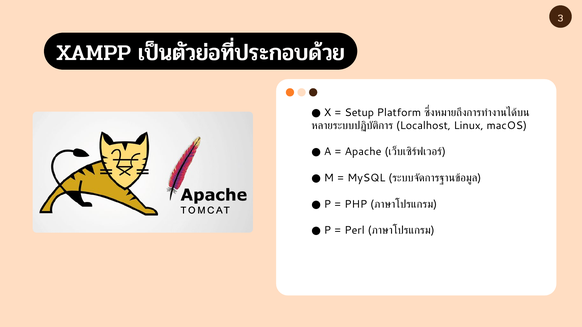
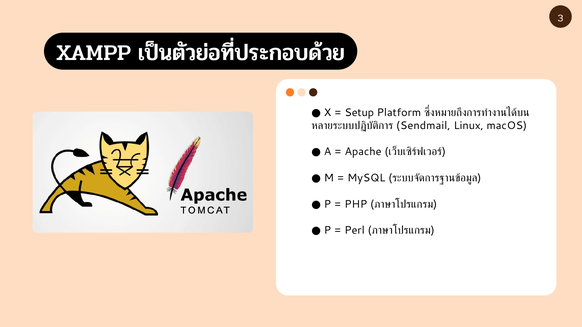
Localhost: Localhost -> Sendmail
